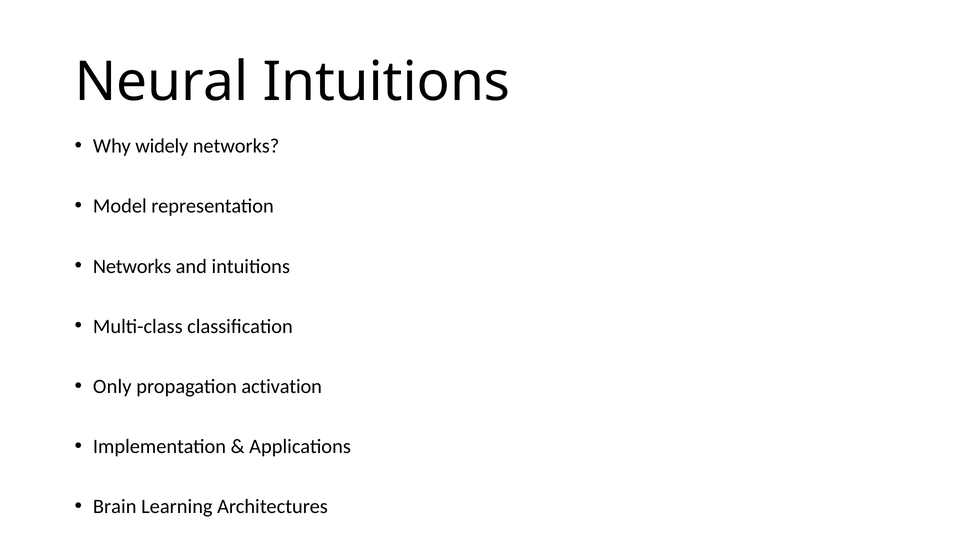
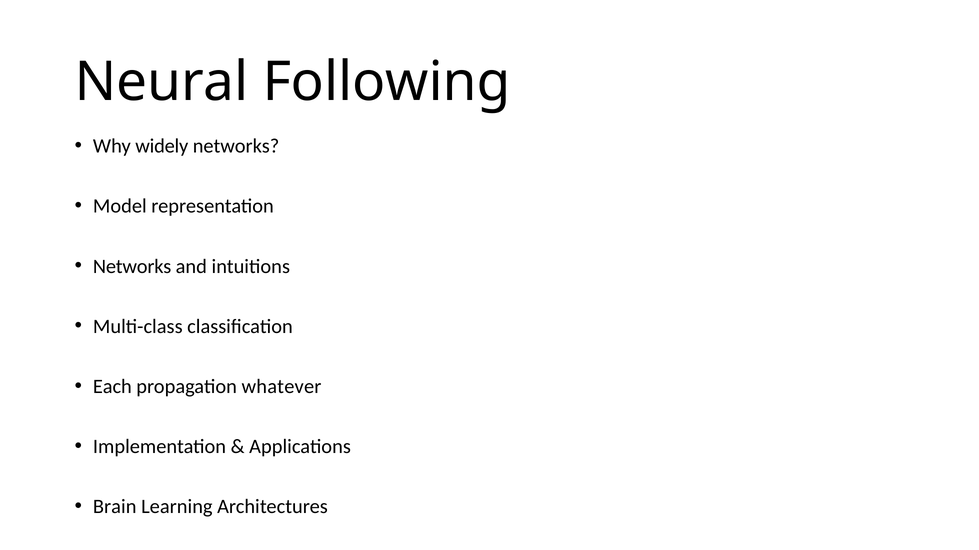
Neural Intuitions: Intuitions -> Following
Only: Only -> Each
activation: activation -> whatever
